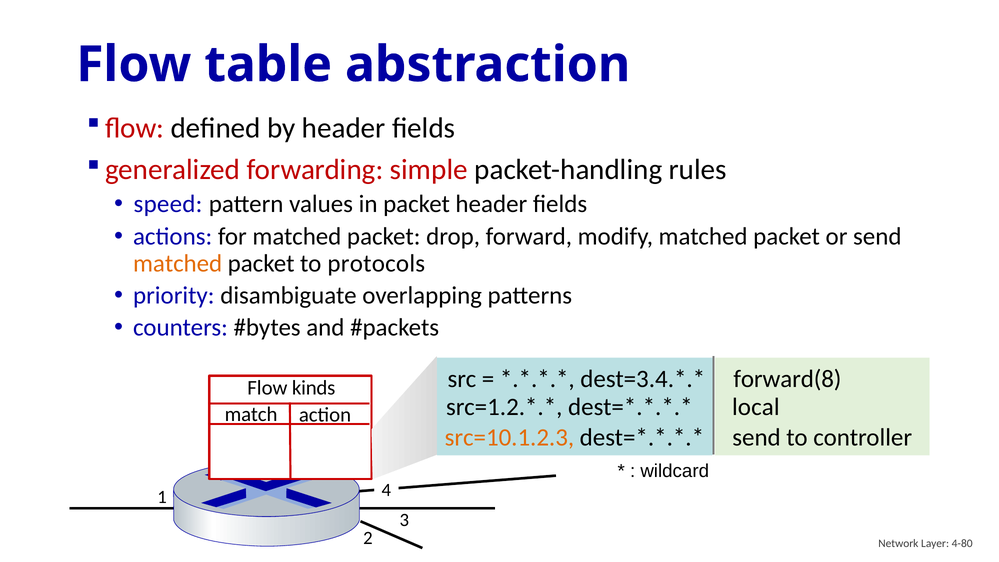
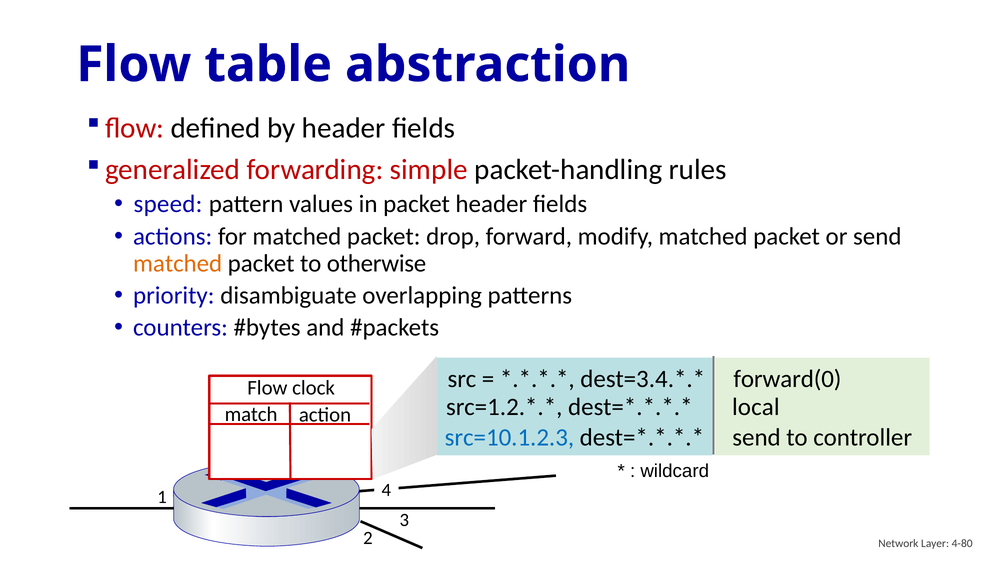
protocols: protocols -> otherwise
forward(8: forward(8 -> forward(0
kinds: kinds -> clock
src=10.1.2.3 colour: orange -> blue
